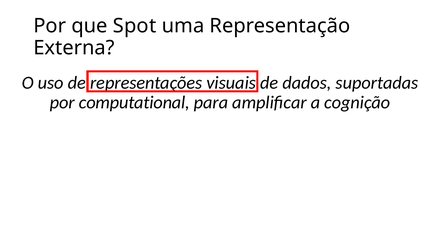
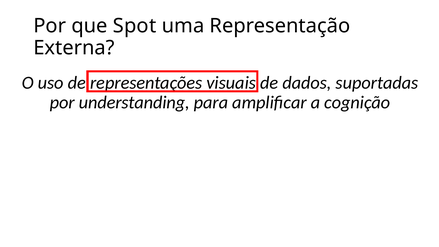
computational: computational -> understanding
